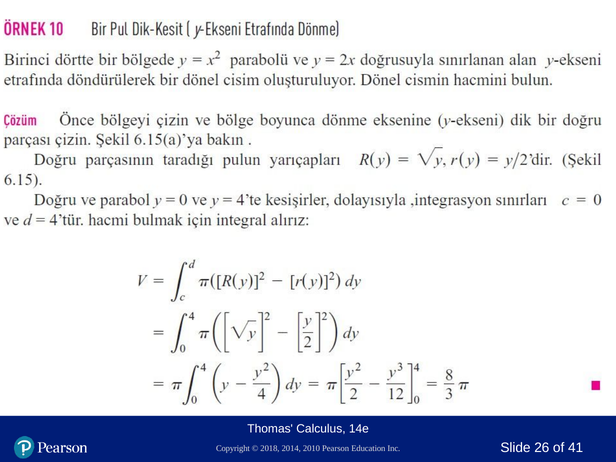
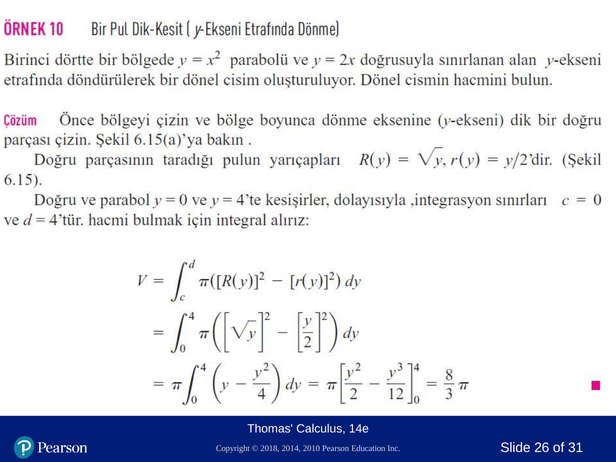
41: 41 -> 31
